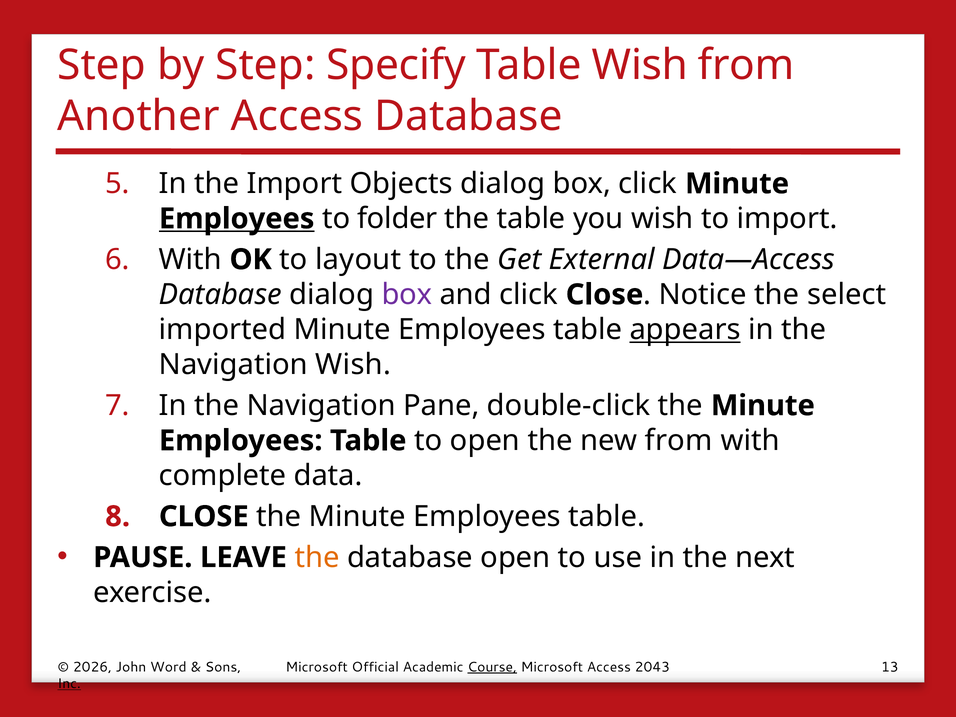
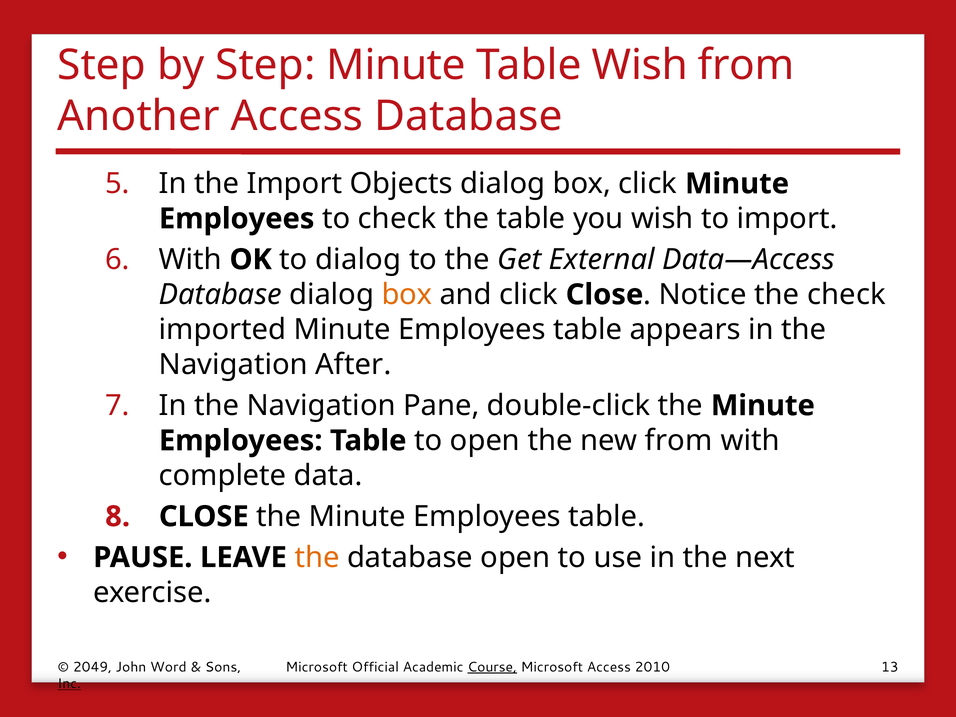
Step Specify: Specify -> Minute
Employees at (237, 219) underline: present -> none
to folder: folder -> check
to layout: layout -> dialog
box at (407, 295) colour: purple -> orange
the select: select -> check
appears underline: present -> none
Navigation Wish: Wish -> After
2026: 2026 -> 2049
2043: 2043 -> 2010
